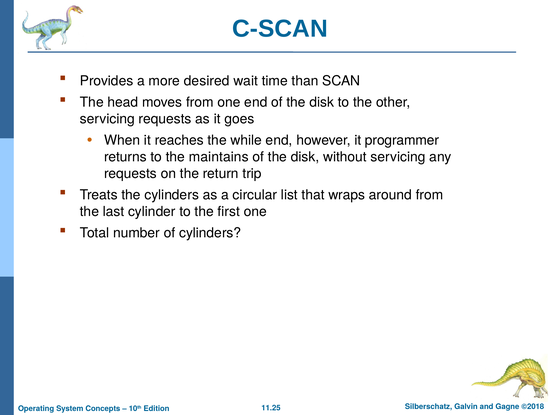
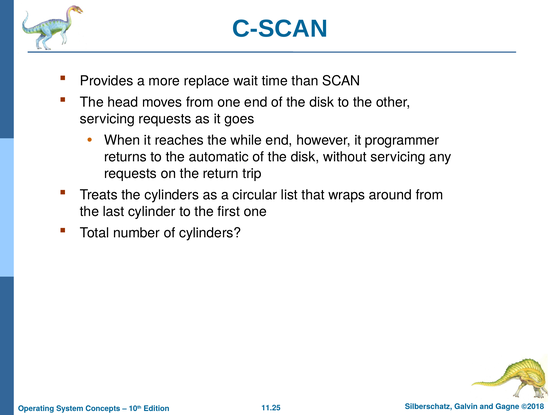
desired: desired -> replace
maintains: maintains -> automatic
